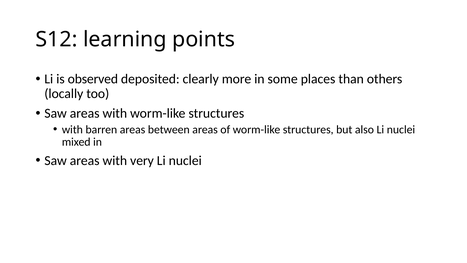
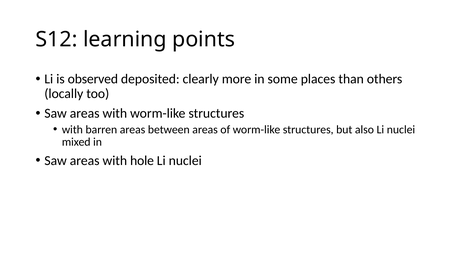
very: very -> hole
